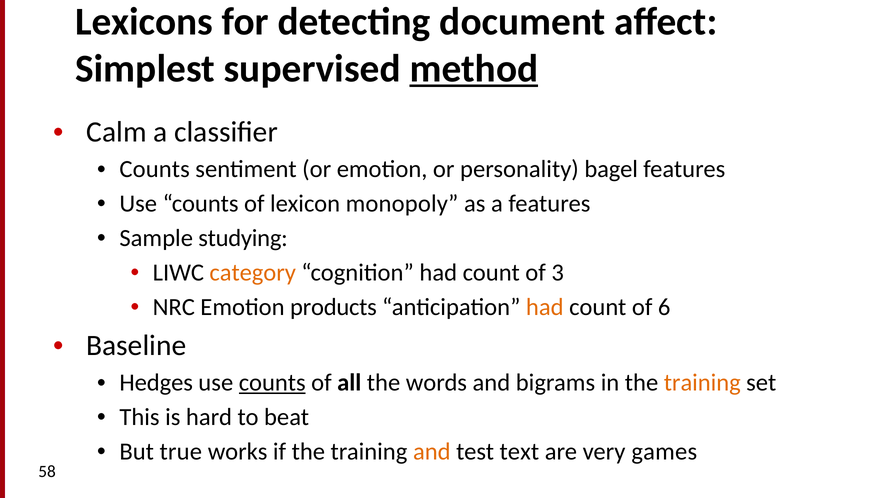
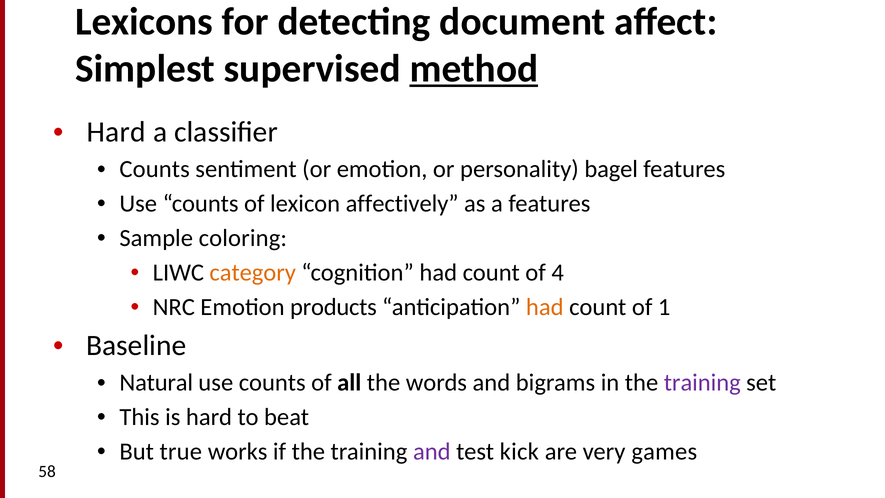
Calm at (116, 132): Calm -> Hard
monopoly: monopoly -> affectively
studying: studying -> coloring
3: 3 -> 4
6: 6 -> 1
Hedges: Hedges -> Natural
counts at (272, 383) underline: present -> none
training at (702, 383) colour: orange -> purple
and at (432, 451) colour: orange -> purple
text: text -> kick
